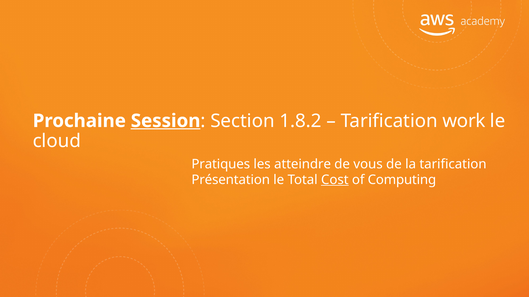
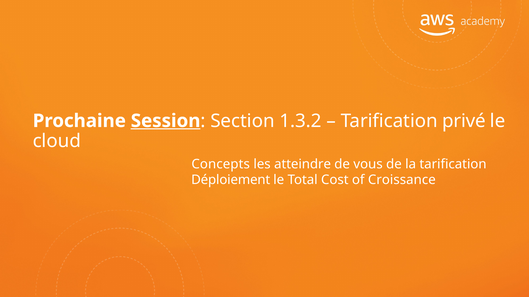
1.8.2: 1.8.2 -> 1.3.2
work: work -> privé
Pratiques: Pratiques -> Concepts
Présentation: Présentation -> Déploiement
Cost underline: present -> none
Computing: Computing -> Croissance
